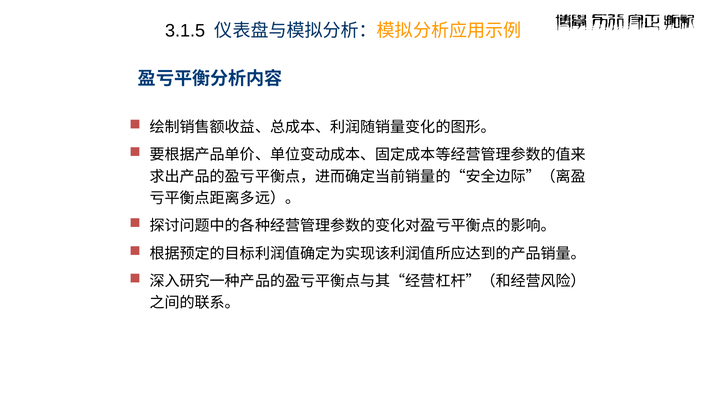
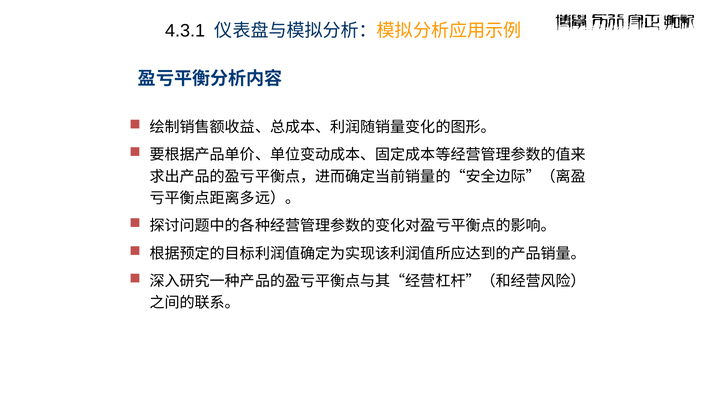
3.1.5: 3.1.5 -> 4.3.1
